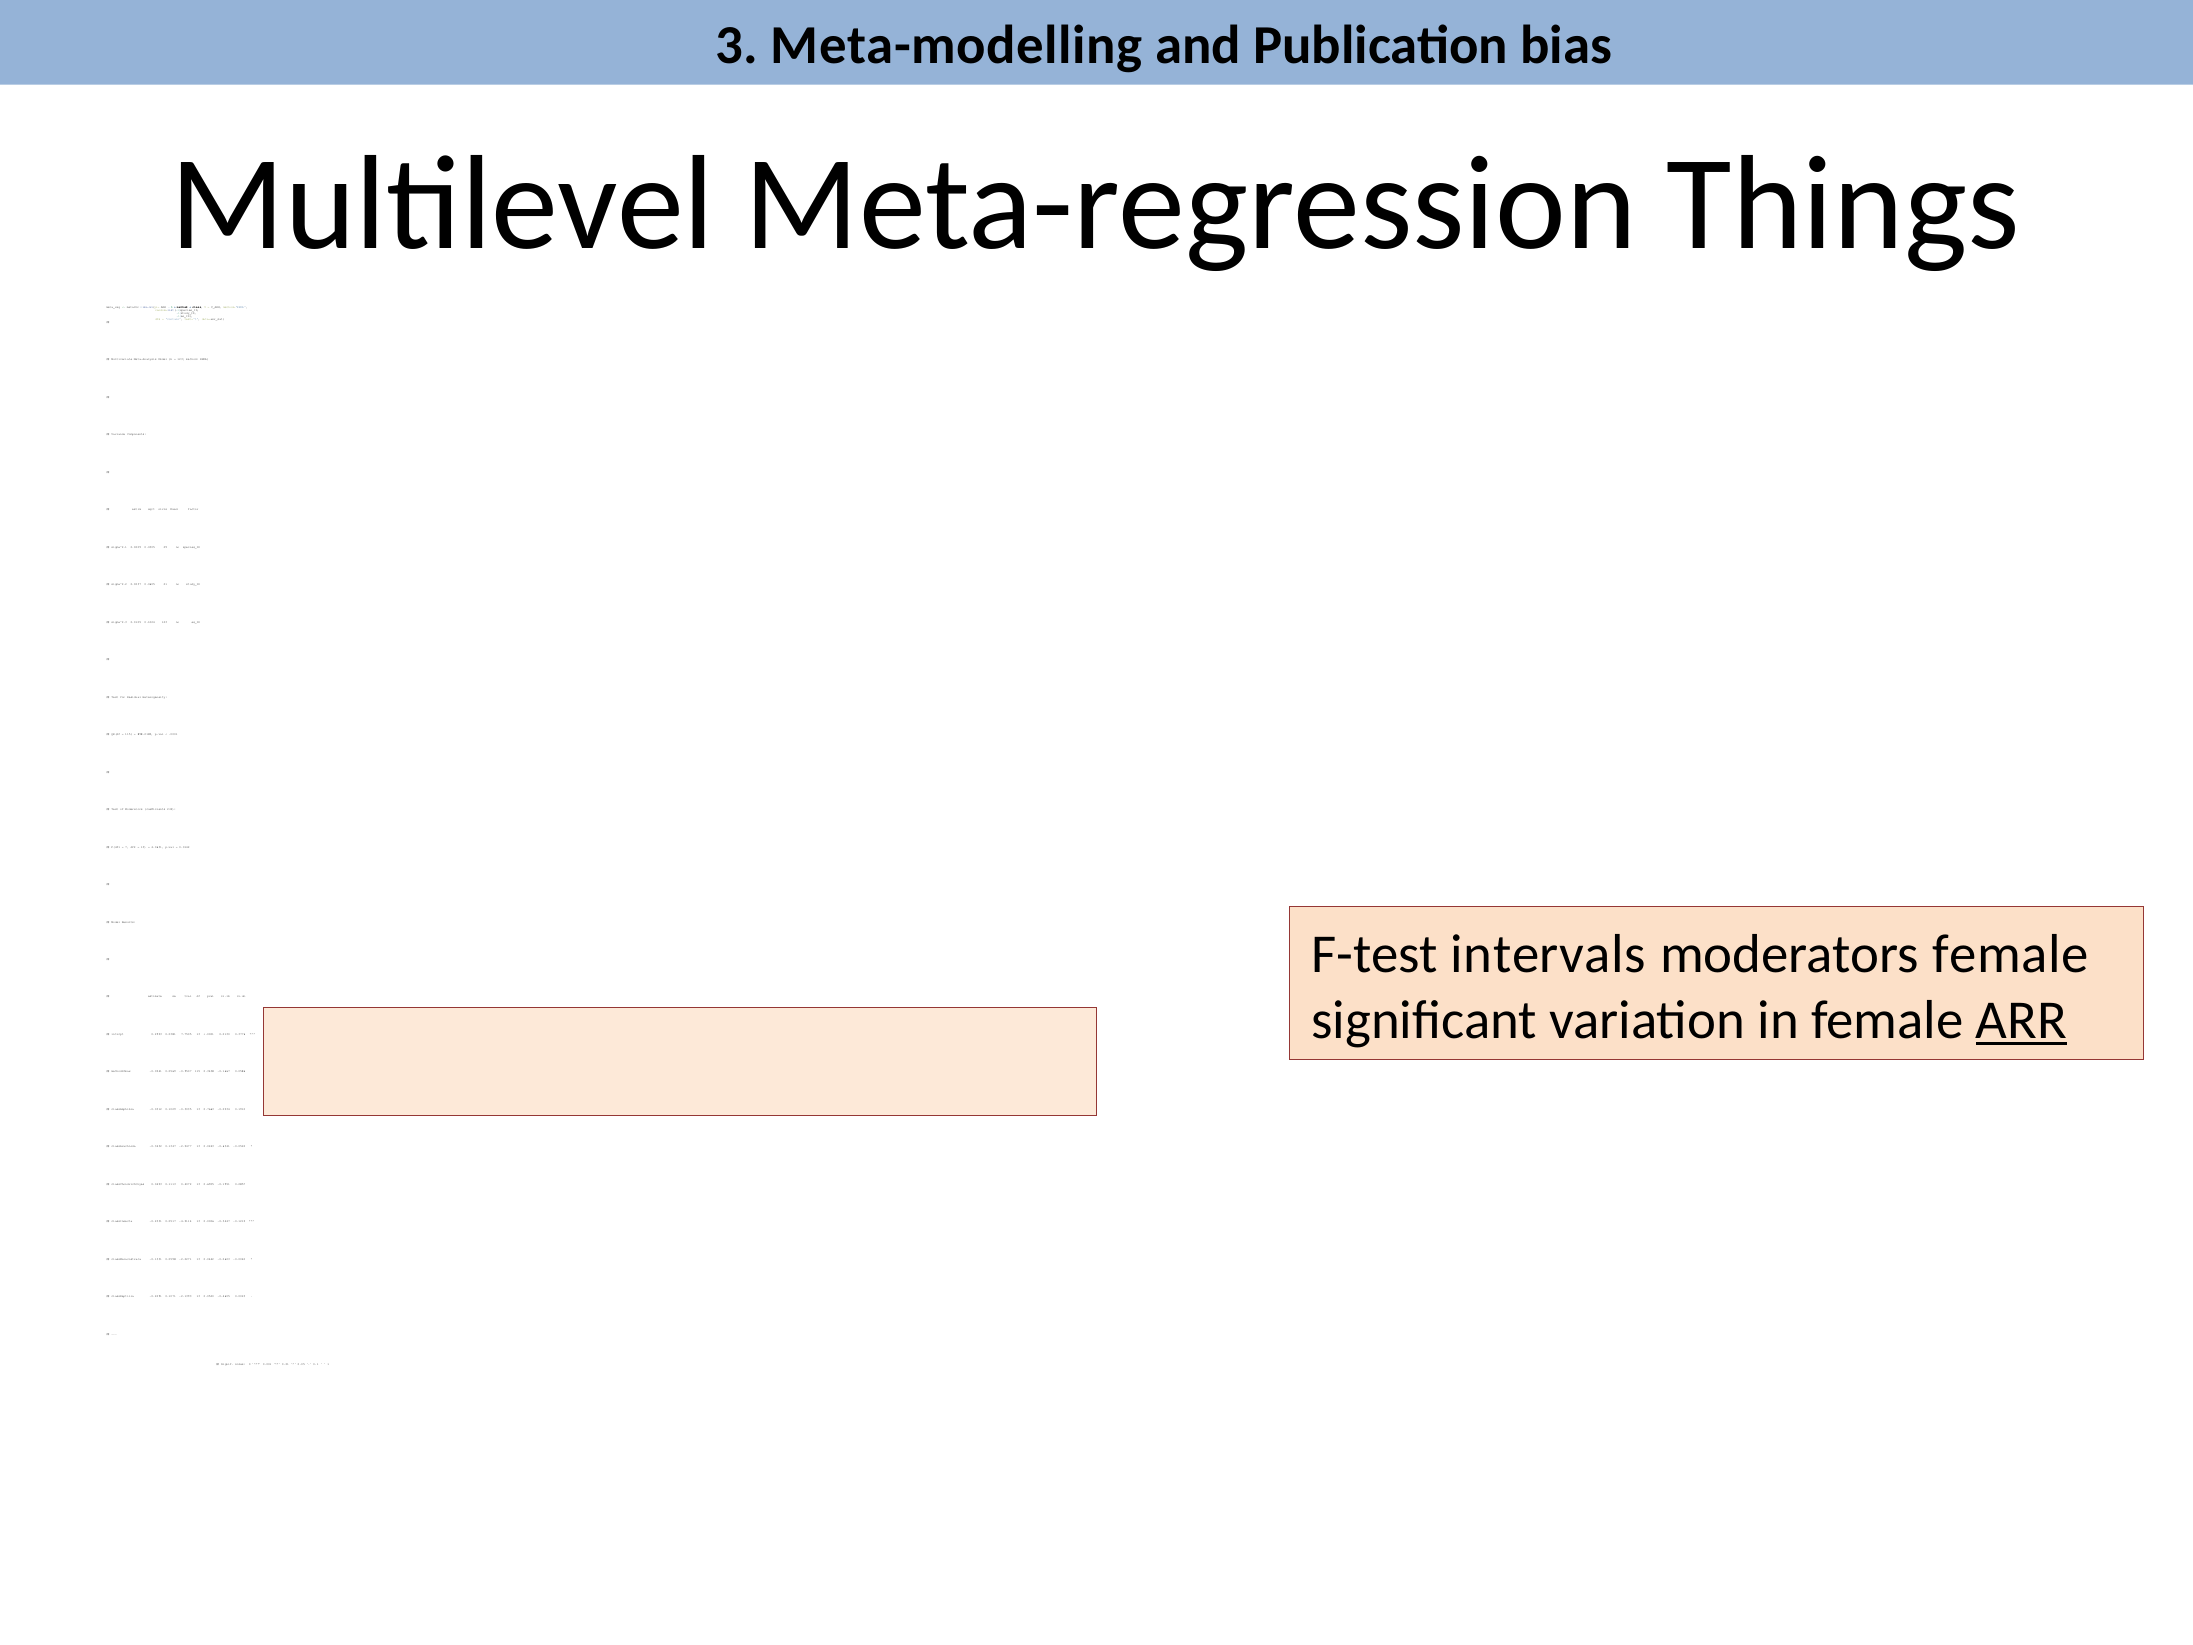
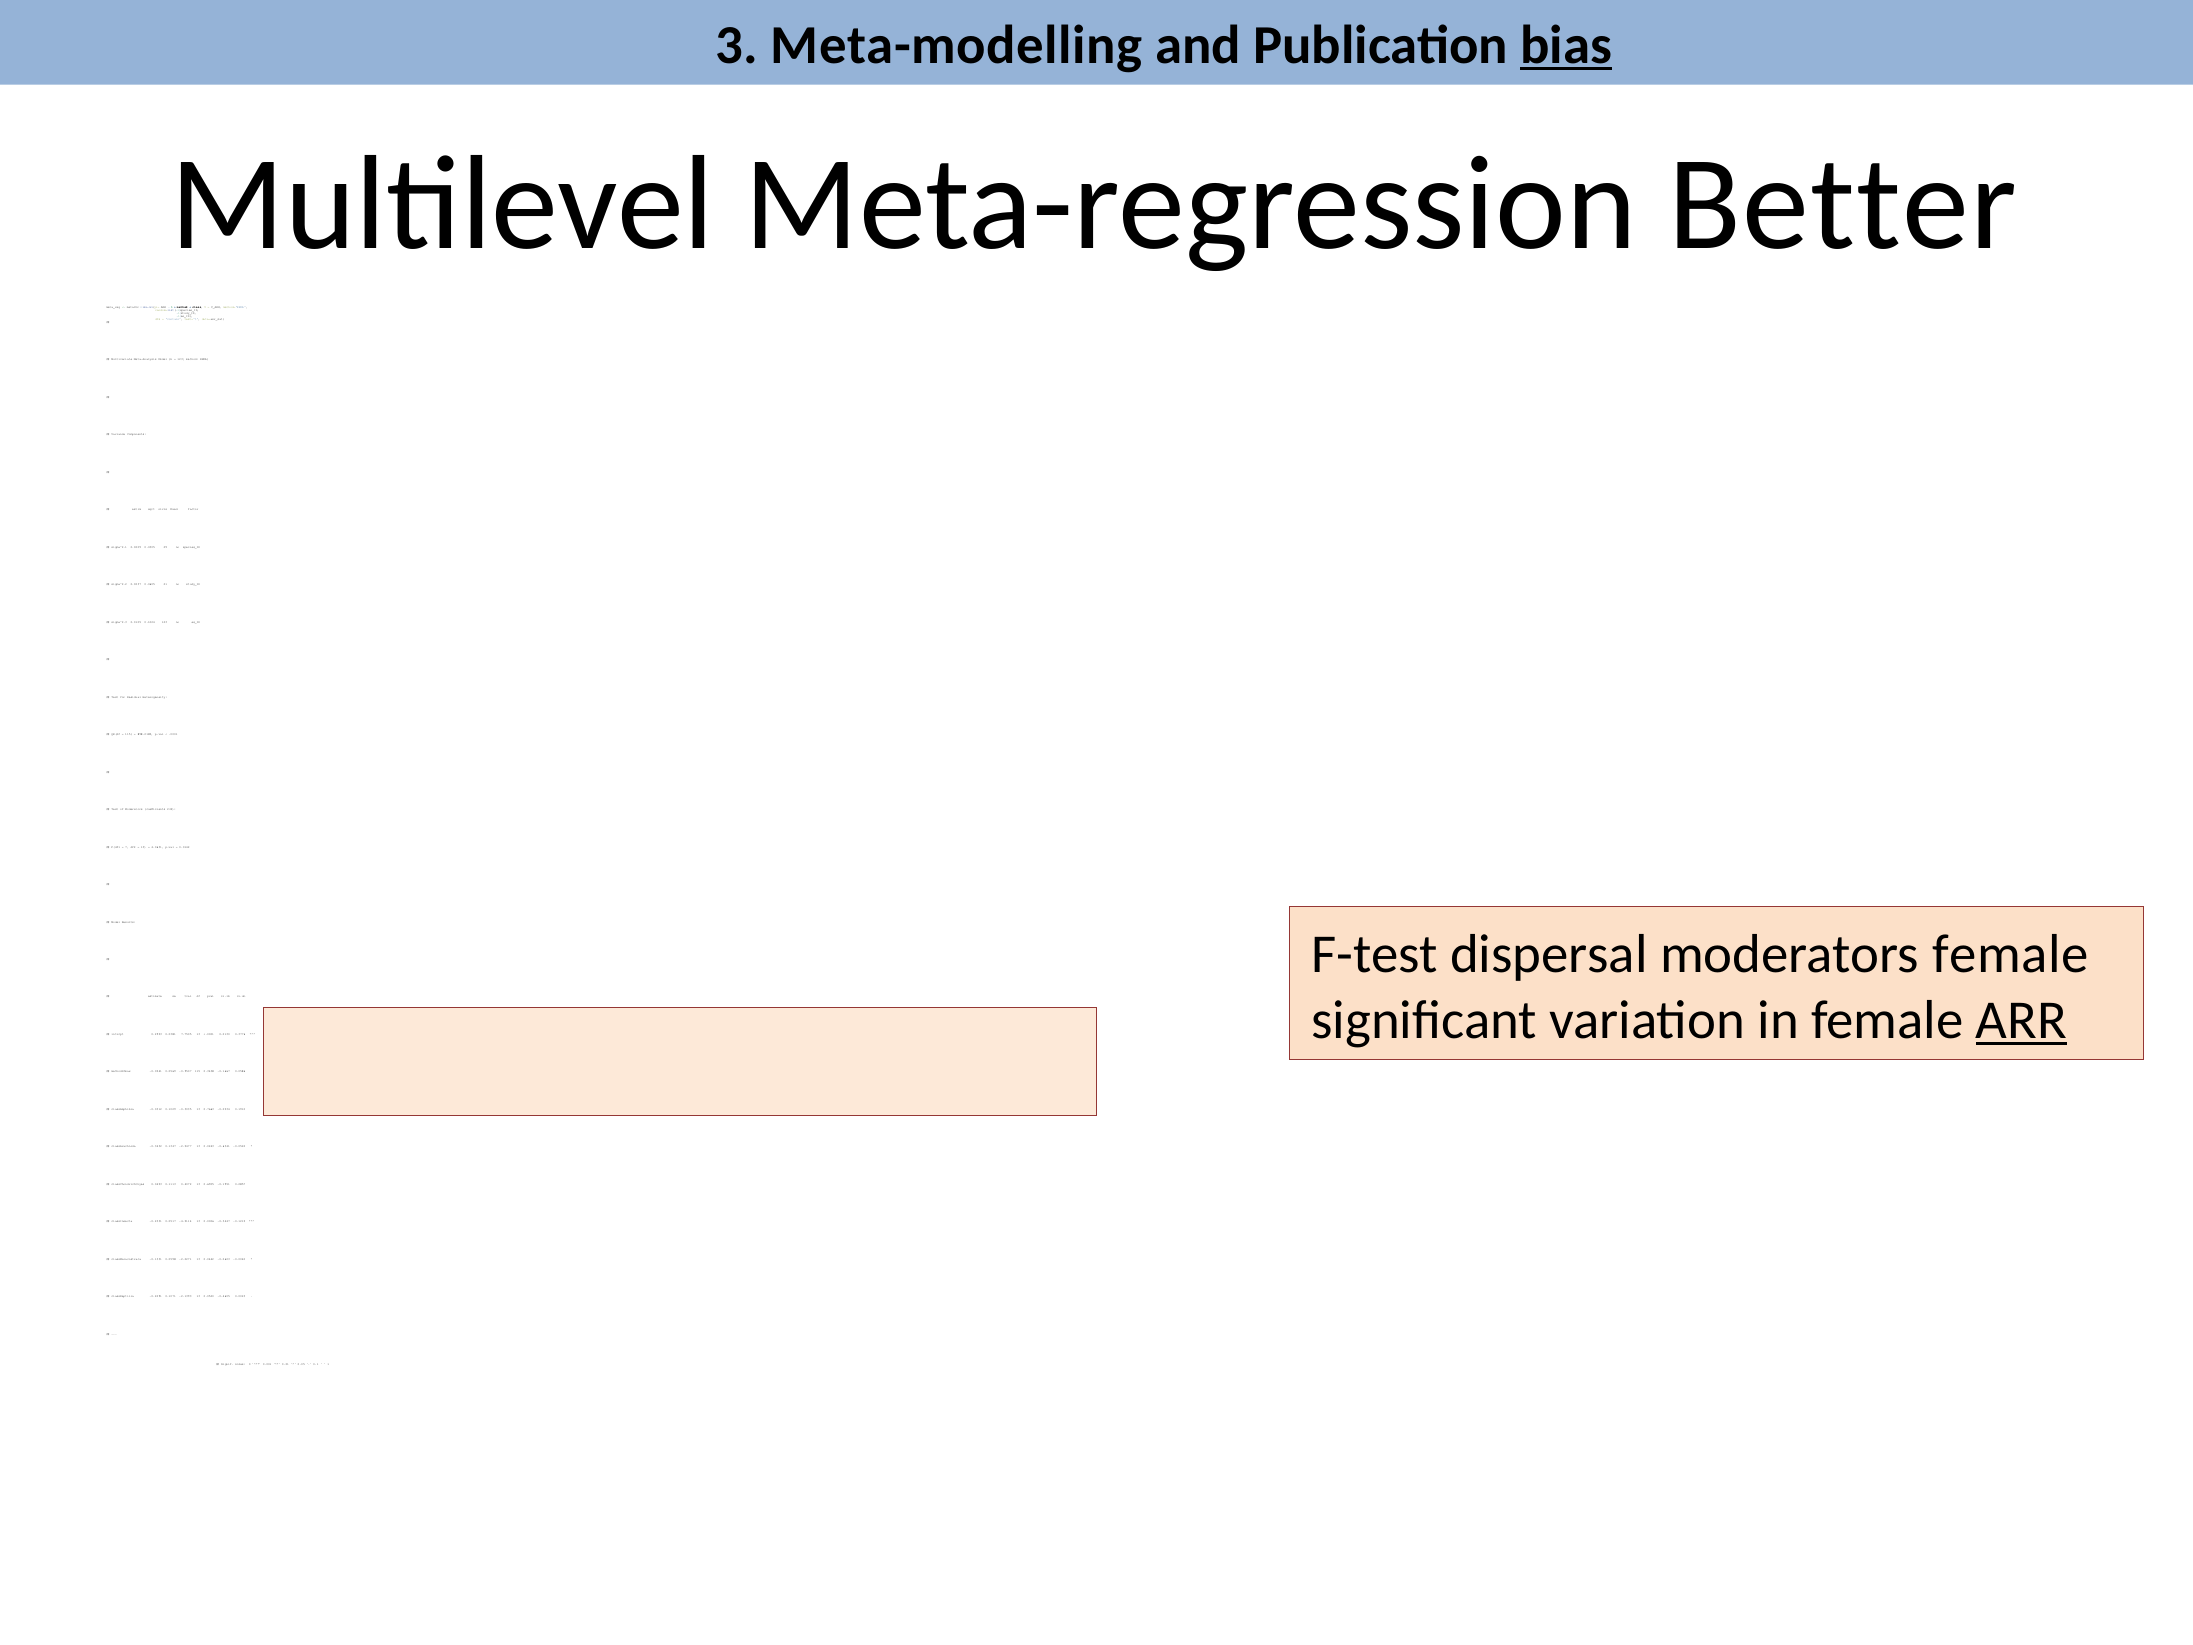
bias underline: none -> present
Things: Things -> Better
intervals: intervals -> dispersal
